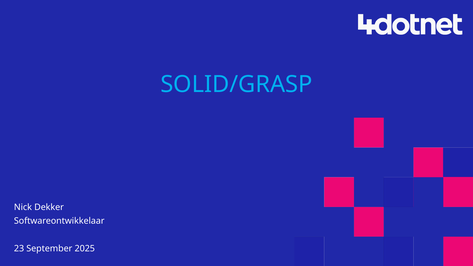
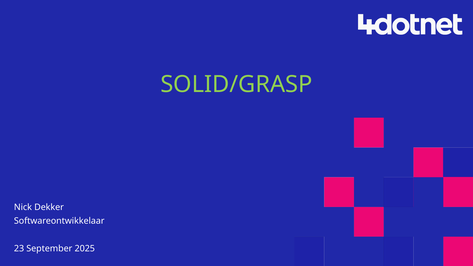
SOLID/GRASP colour: light blue -> light green
